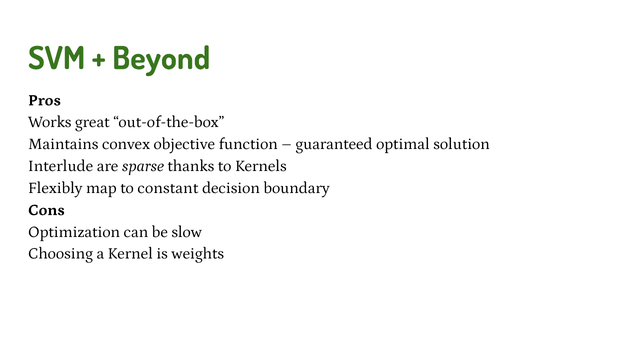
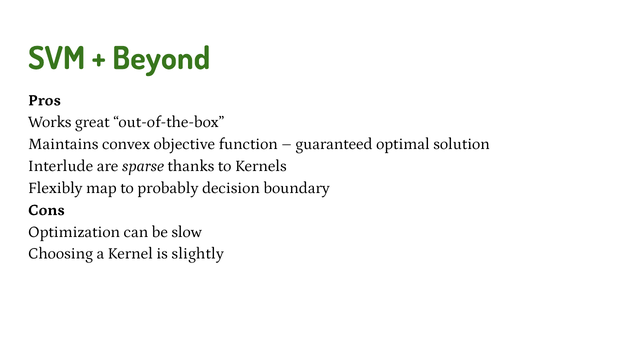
constant: constant -> probably
weights: weights -> slightly
